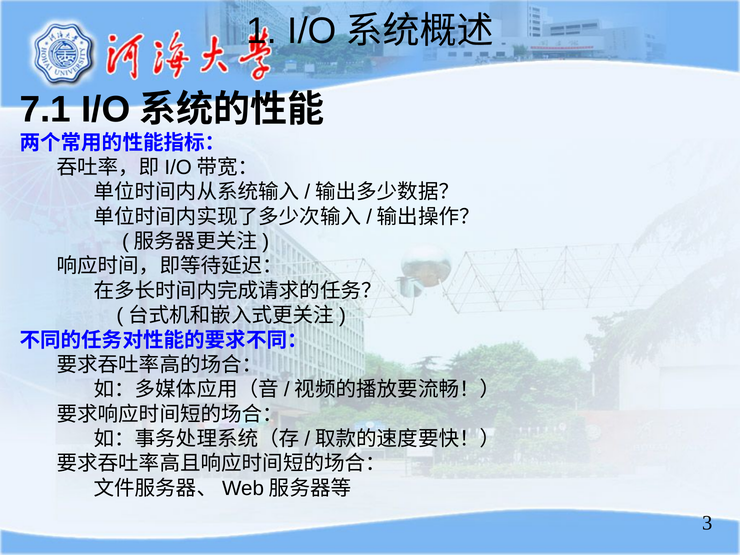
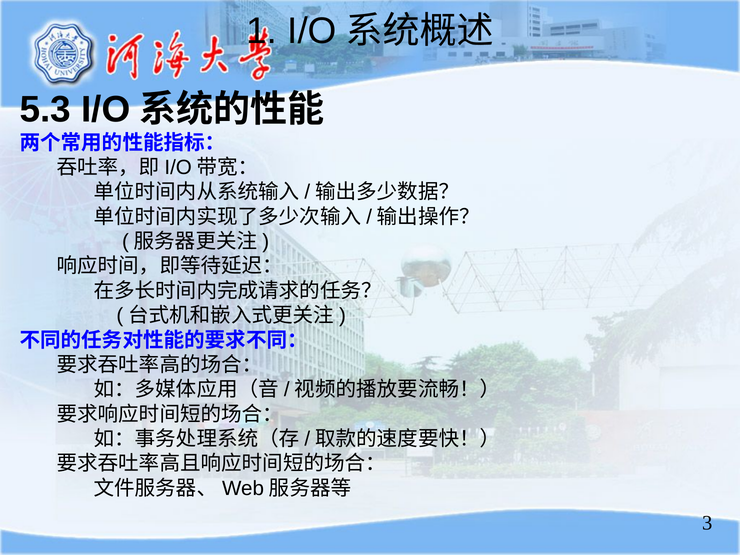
7.1: 7.1 -> 5.3
